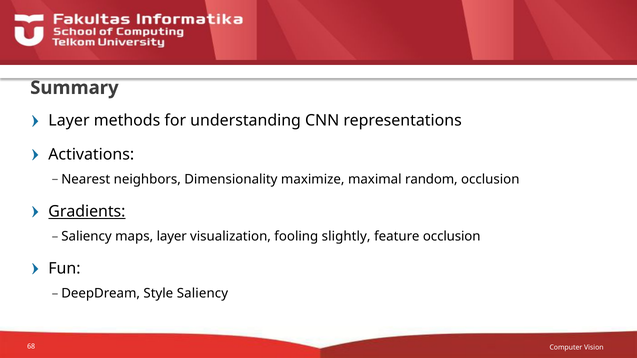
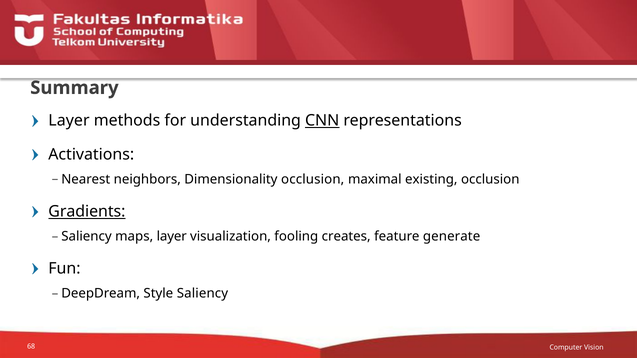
CNN underline: none -> present
Dimensionality maximize: maximize -> occlusion
random: random -> existing
slightly: slightly -> creates
feature occlusion: occlusion -> generate
